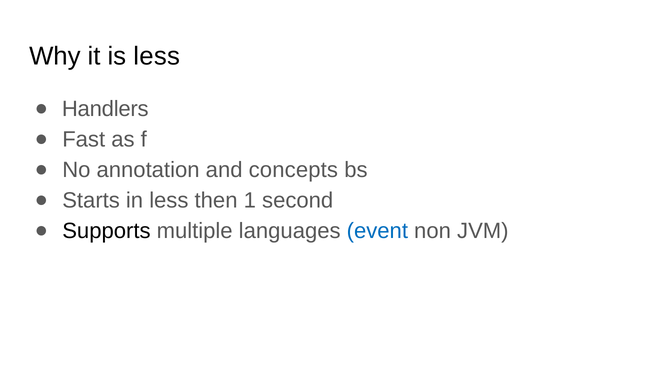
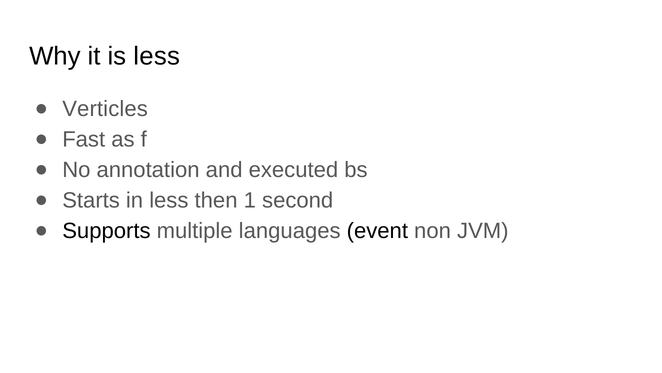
Handlers: Handlers -> Verticles
concepts: concepts -> executed
event colour: blue -> black
